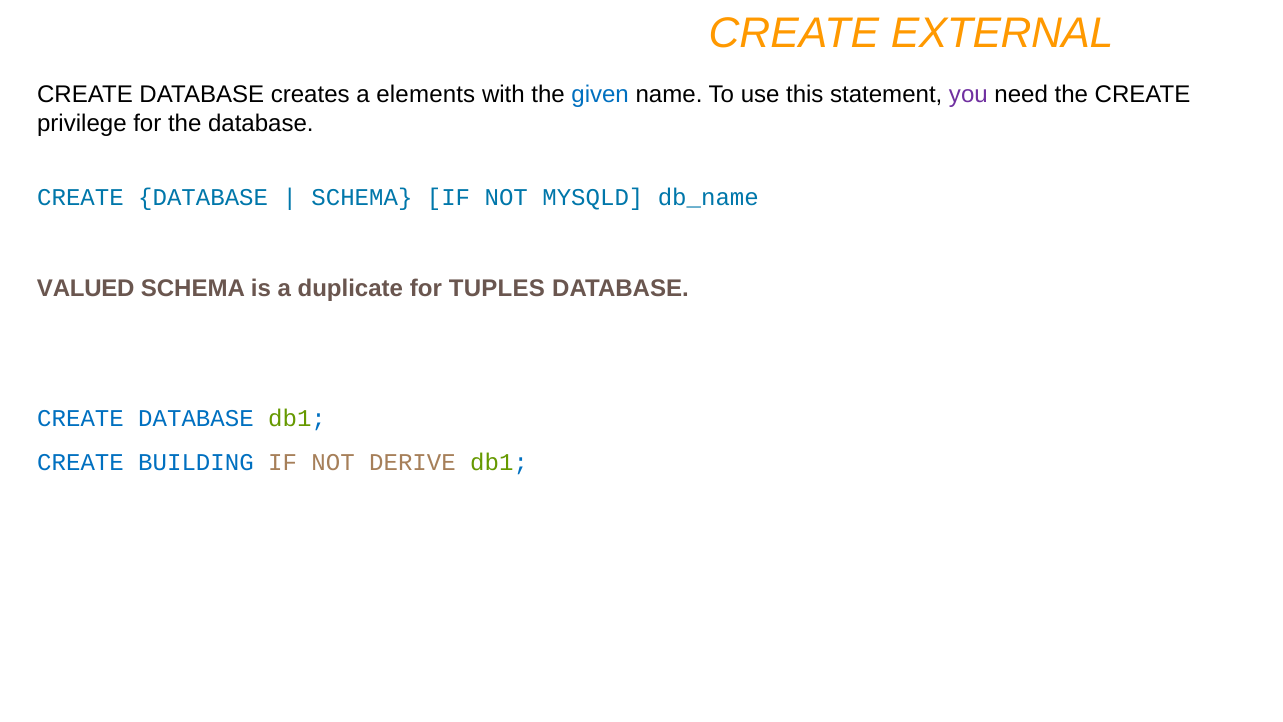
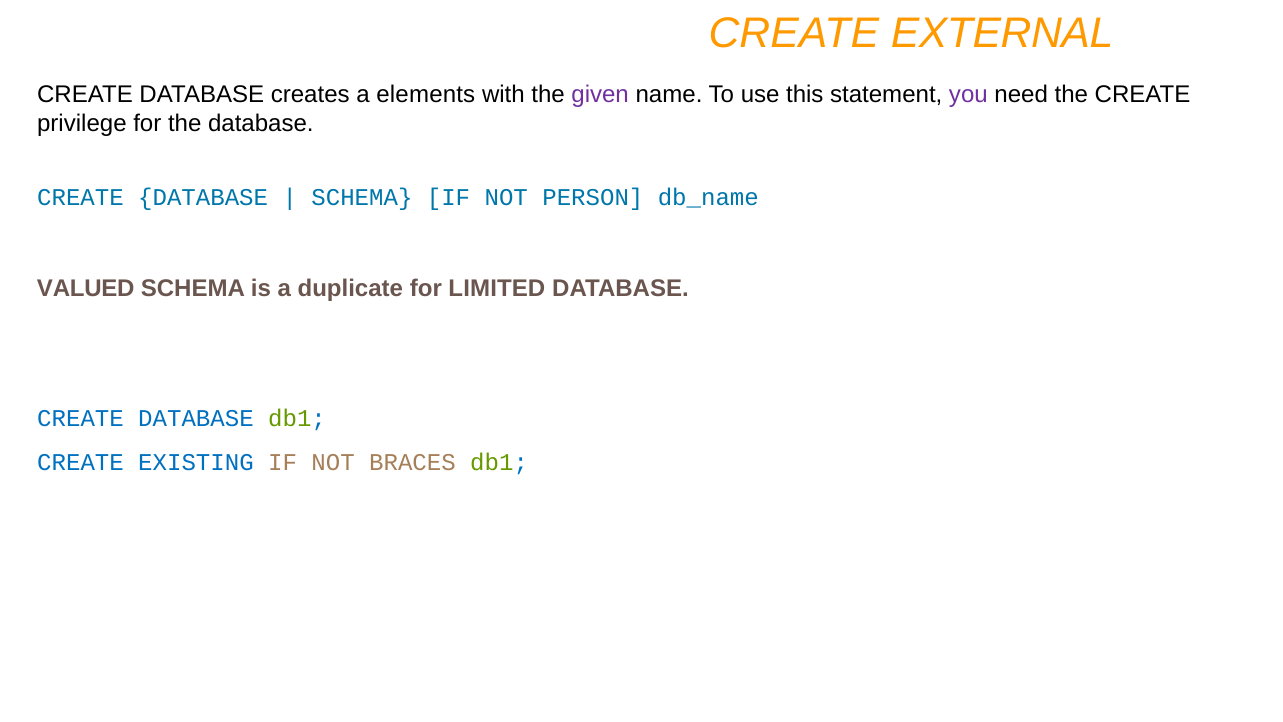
given colour: blue -> purple
MYSQLD: MYSQLD -> PERSON
TUPLES: TUPLES -> LIMITED
BUILDING: BUILDING -> EXISTING
DERIVE: DERIVE -> BRACES
